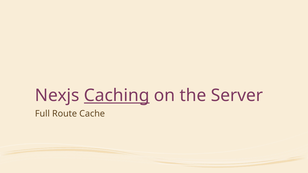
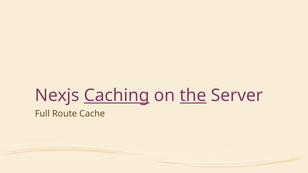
the underline: none -> present
